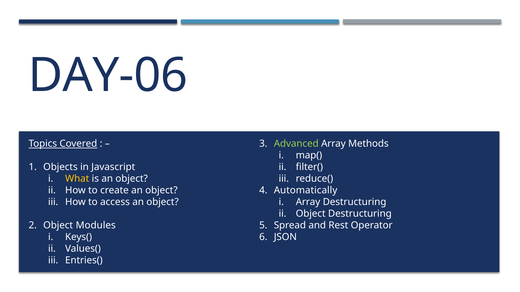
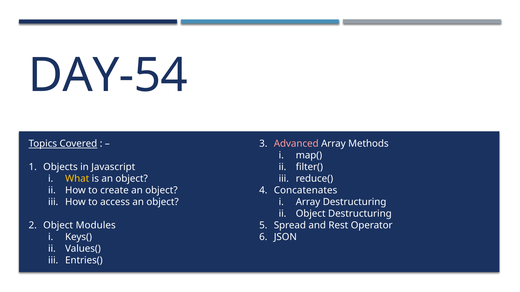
DAY-06: DAY-06 -> DAY-54
Advanced colour: light green -> pink
Automatically: Automatically -> Concatenates
